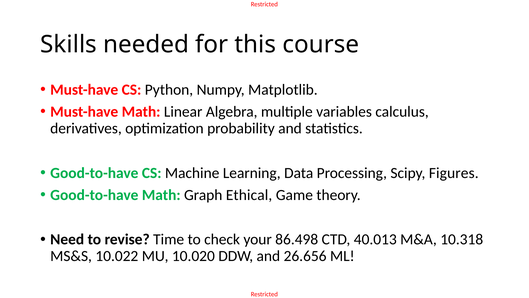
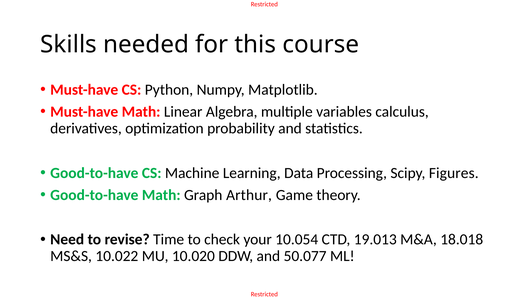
Ethical: Ethical -> Arthur
86.498: 86.498 -> 10.054
40.013: 40.013 -> 19.013
10.318: 10.318 -> 18.018
26.656: 26.656 -> 50.077
